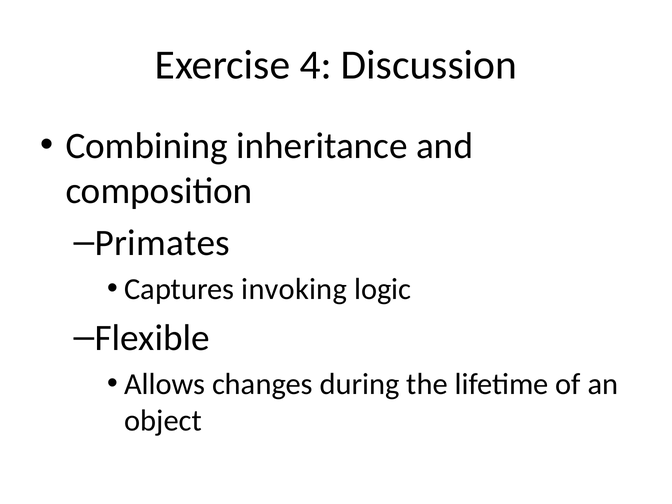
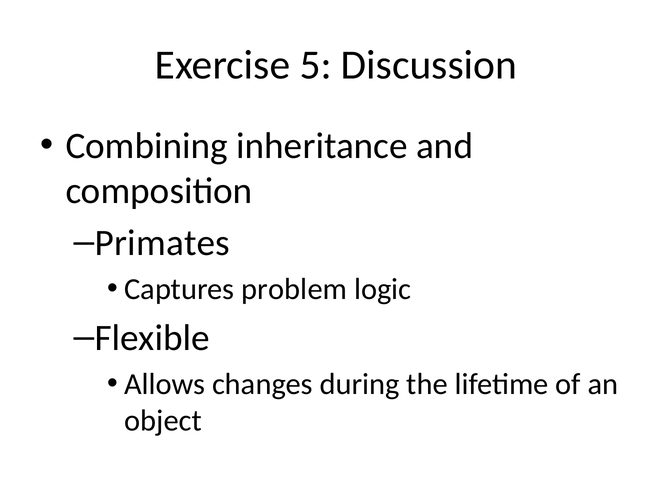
4: 4 -> 5
invoking: invoking -> problem
